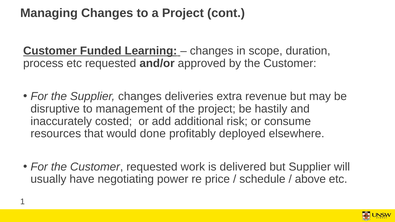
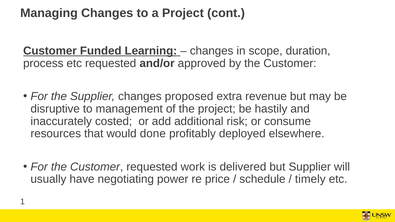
deliveries: deliveries -> proposed
above: above -> timely
